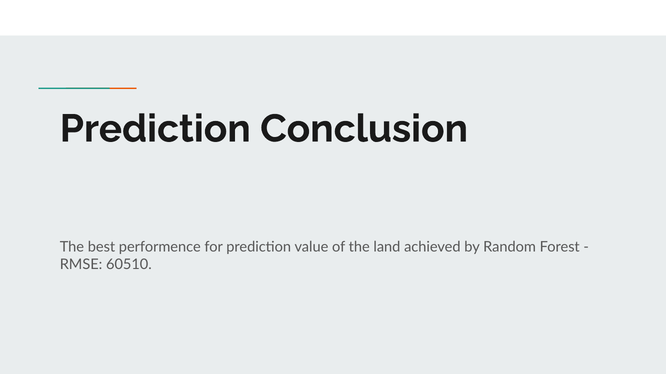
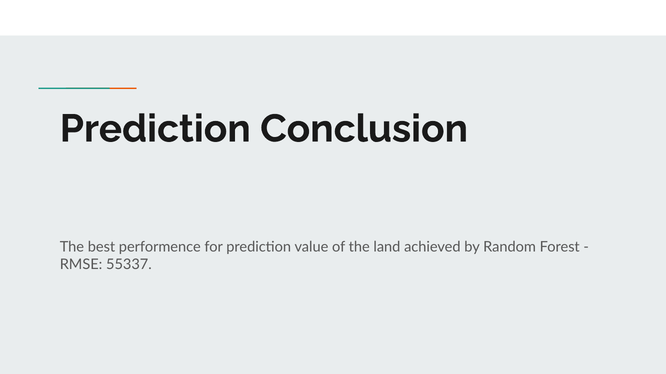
60510: 60510 -> 55337
